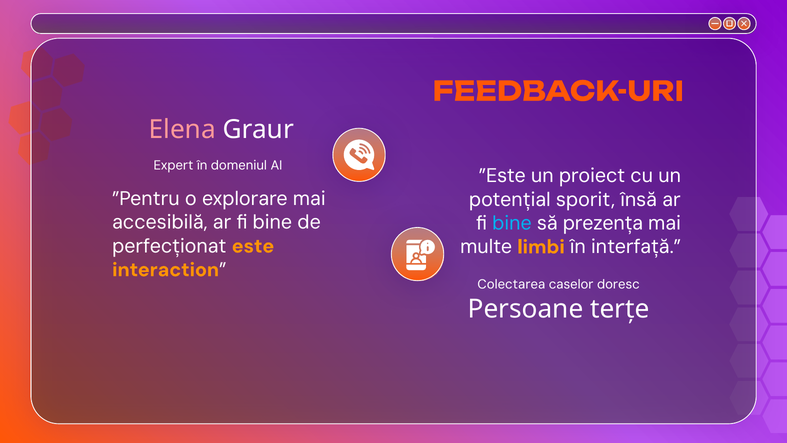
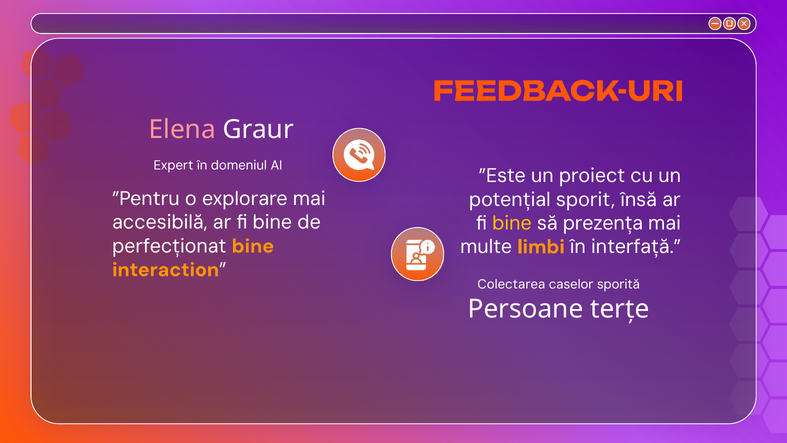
bine at (512, 223) colour: light blue -> yellow
perfecționat este: este -> bine
doresc: doresc -> sporită
